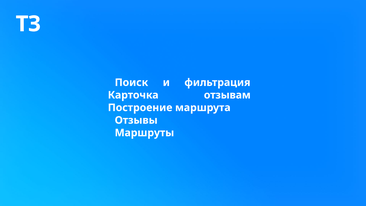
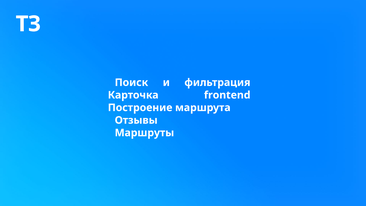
отзывам: отзывам -> frontend
